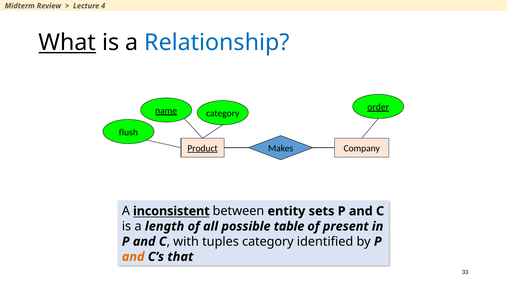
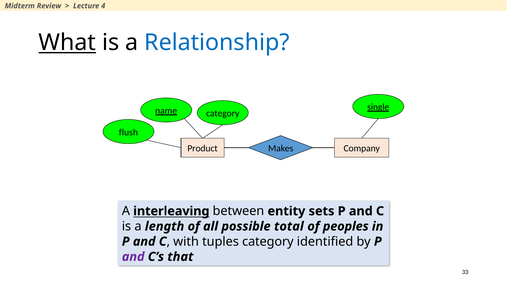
order: order -> single
Product underline: present -> none
inconsistent: inconsistent -> interleaving
table: table -> total
present: present -> peoples
and at (133, 257) colour: orange -> purple
